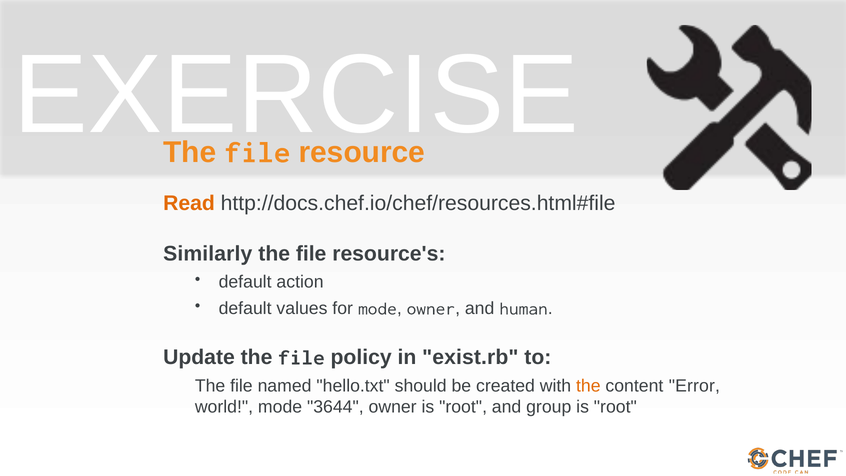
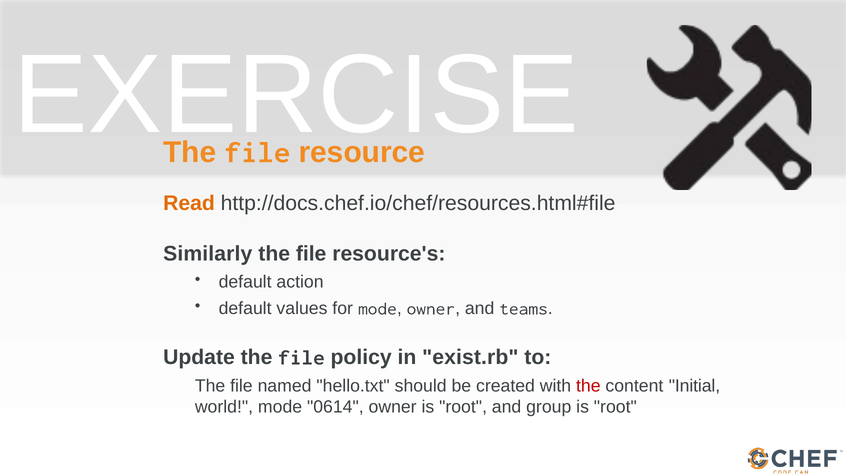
human: human -> teams
the at (588, 386) colour: orange -> red
Error: Error -> Initial
3644: 3644 -> 0614
